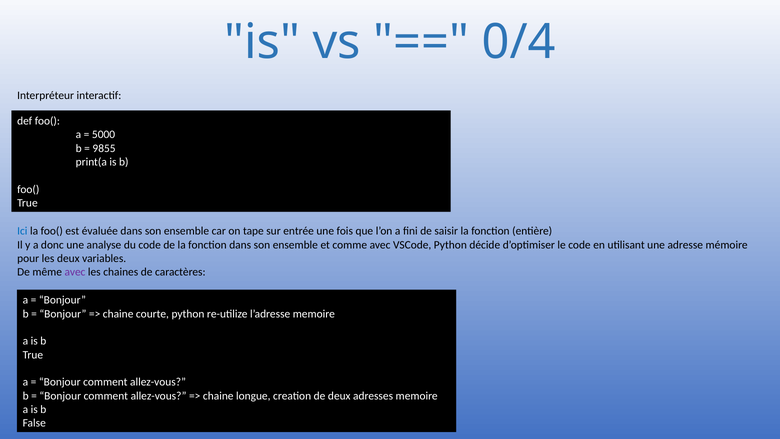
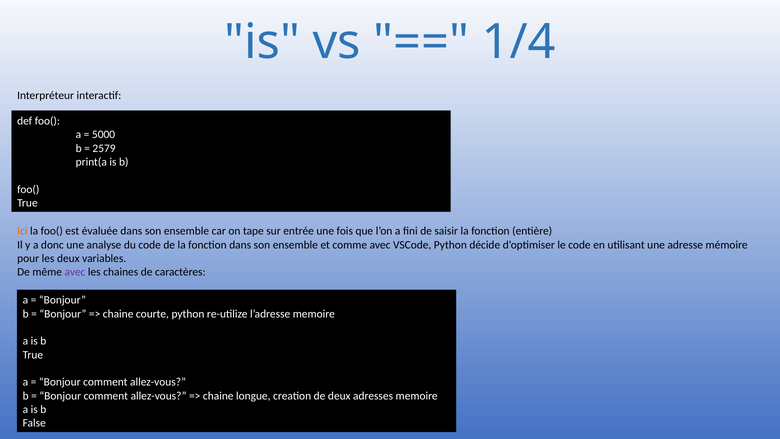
0/4: 0/4 -> 1/4
9855: 9855 -> 2579
Ici colour: blue -> orange
